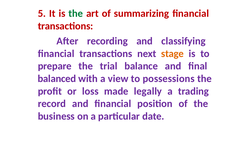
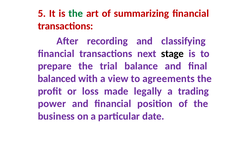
stage colour: orange -> black
possessions: possessions -> agreements
record: record -> power
